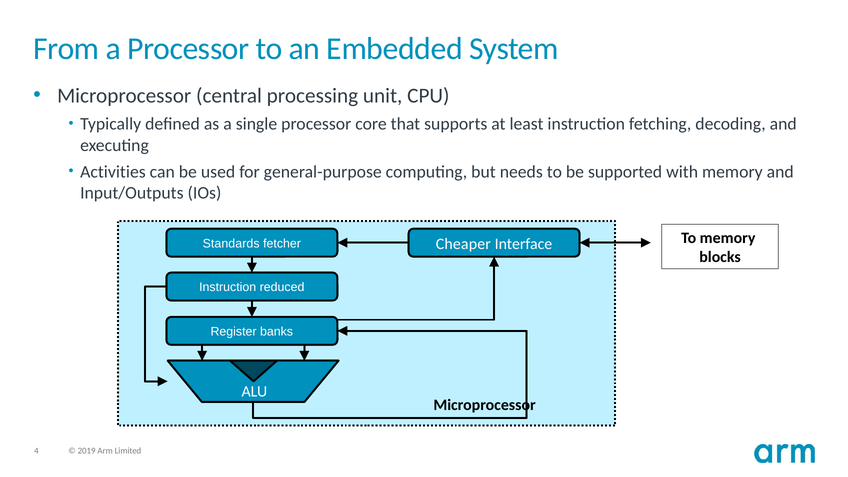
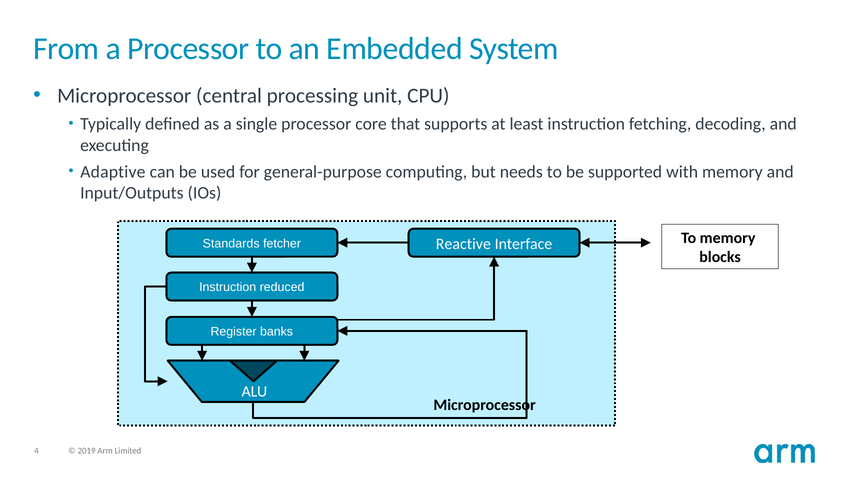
Activities: Activities -> Adaptive
Cheaper: Cheaper -> Reactive
